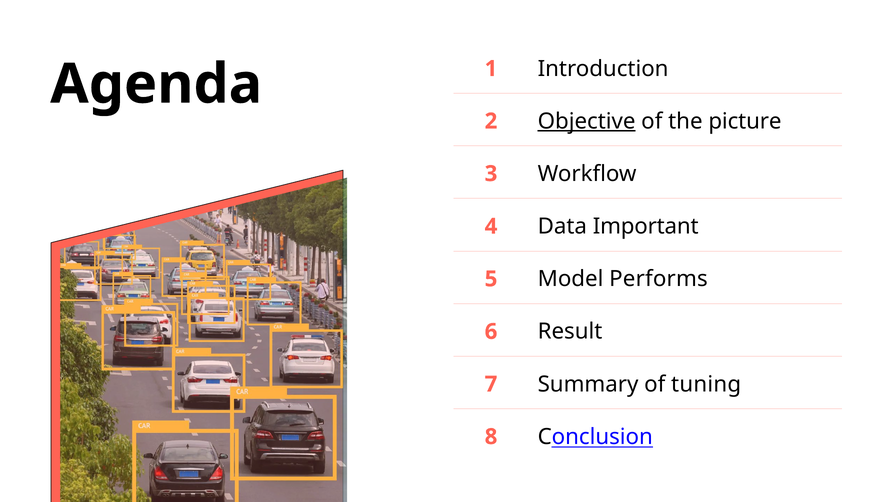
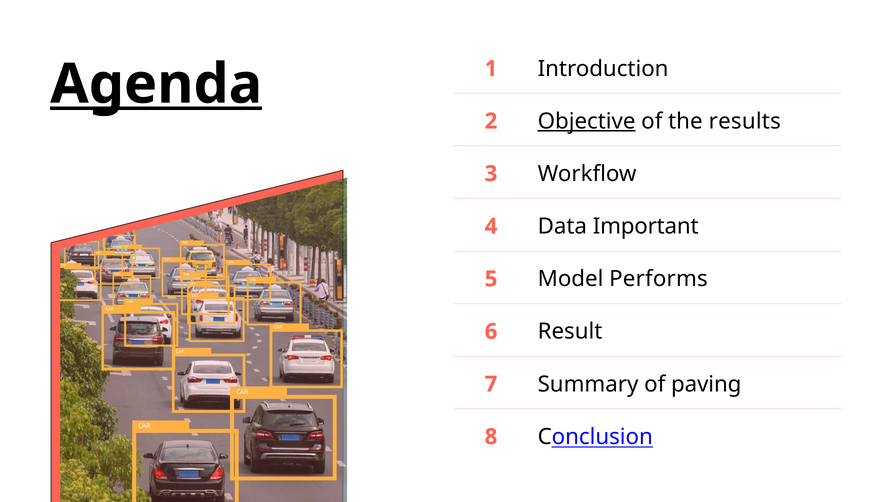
Agenda underline: none -> present
picture: picture -> results
tuning: tuning -> paving
